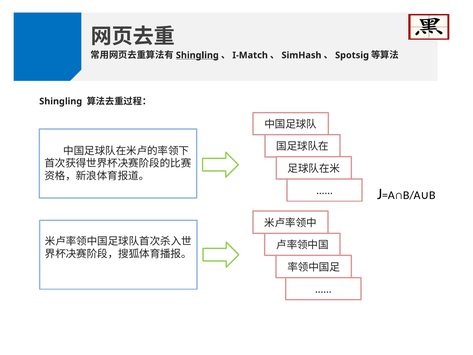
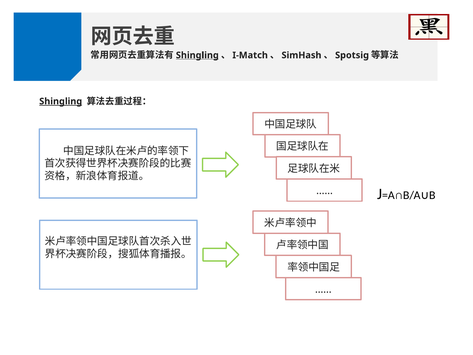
Shingling at (61, 101) underline: none -> present
